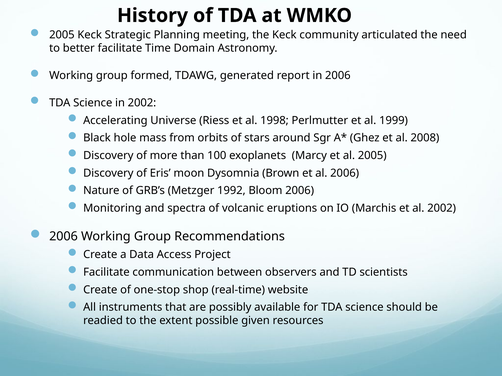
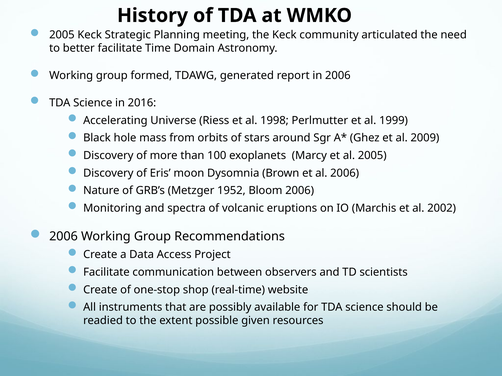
in 2002: 2002 -> 2016
2008: 2008 -> 2009
1992: 1992 -> 1952
